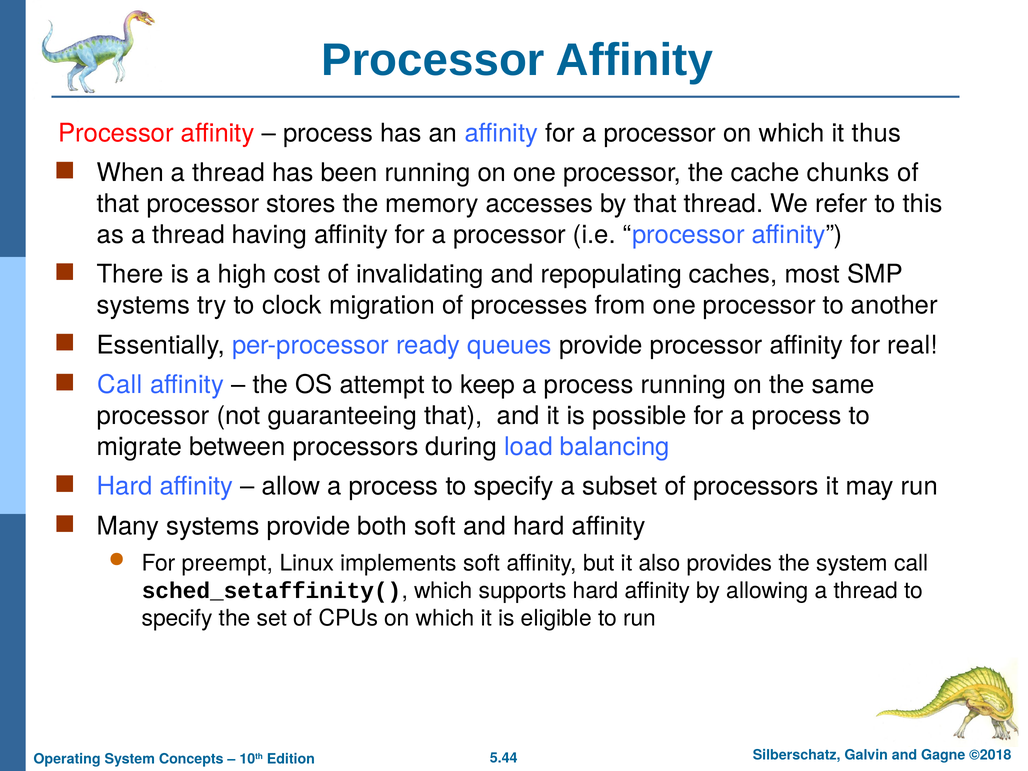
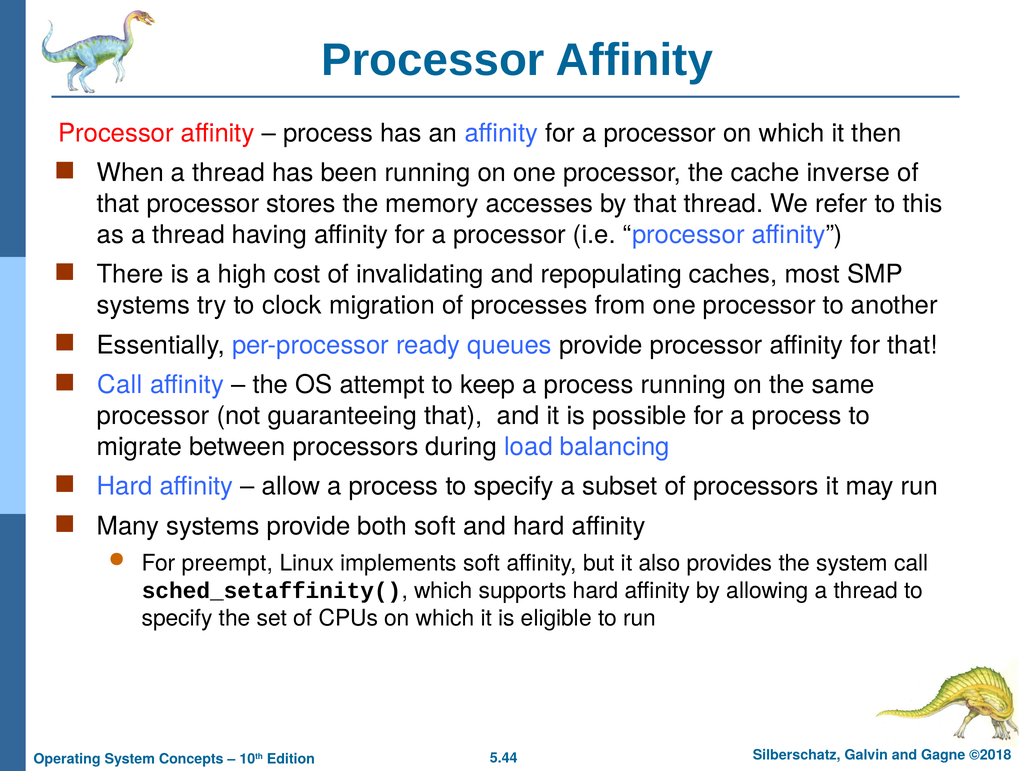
thus: thus -> then
chunks: chunks -> inverse
for real: real -> that
